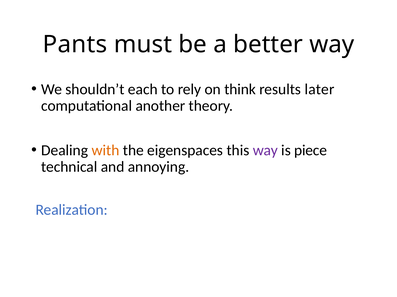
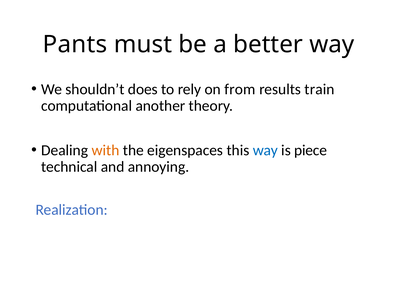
each: each -> does
think: think -> from
later: later -> train
way at (265, 151) colour: purple -> blue
